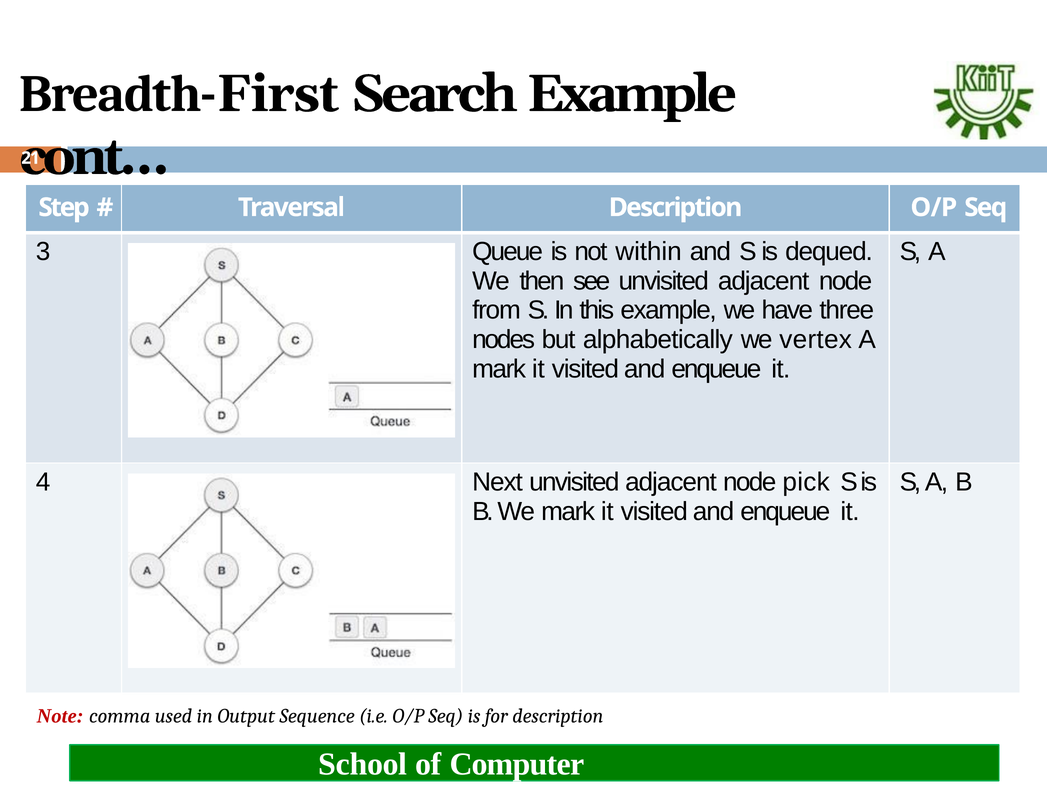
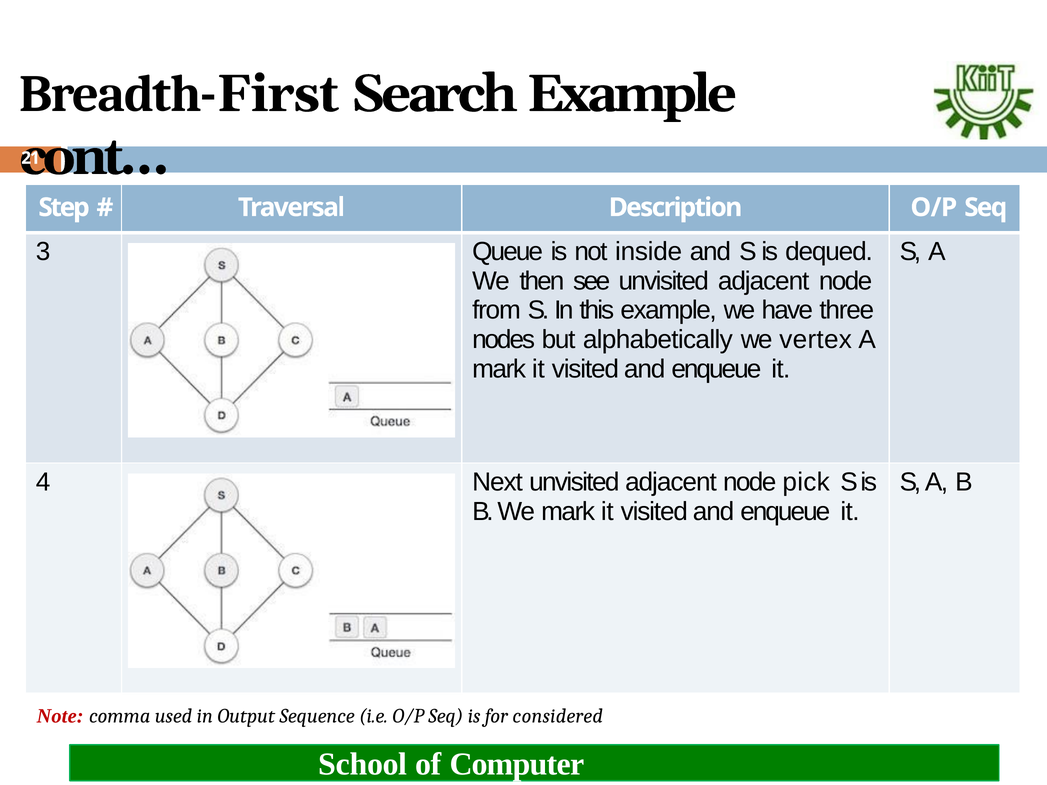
within: within -> inside
for description: description -> considered
